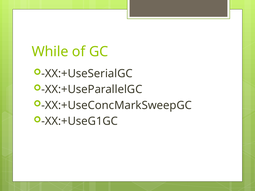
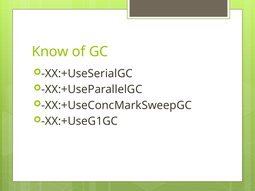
While: While -> Know
